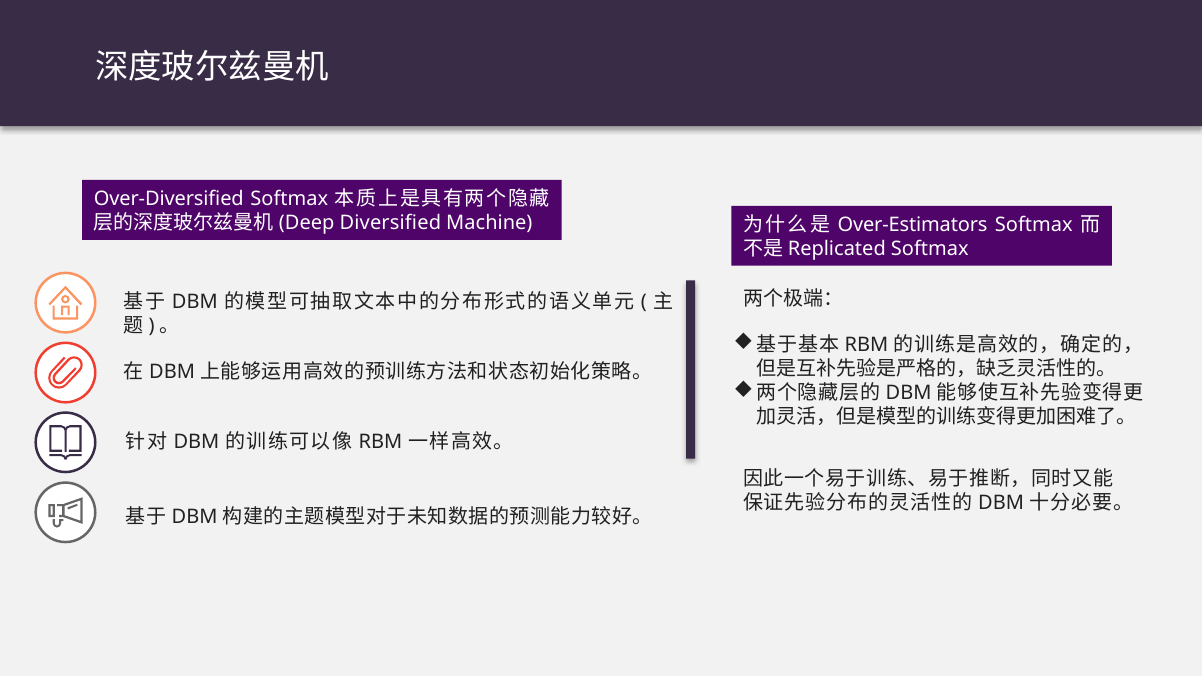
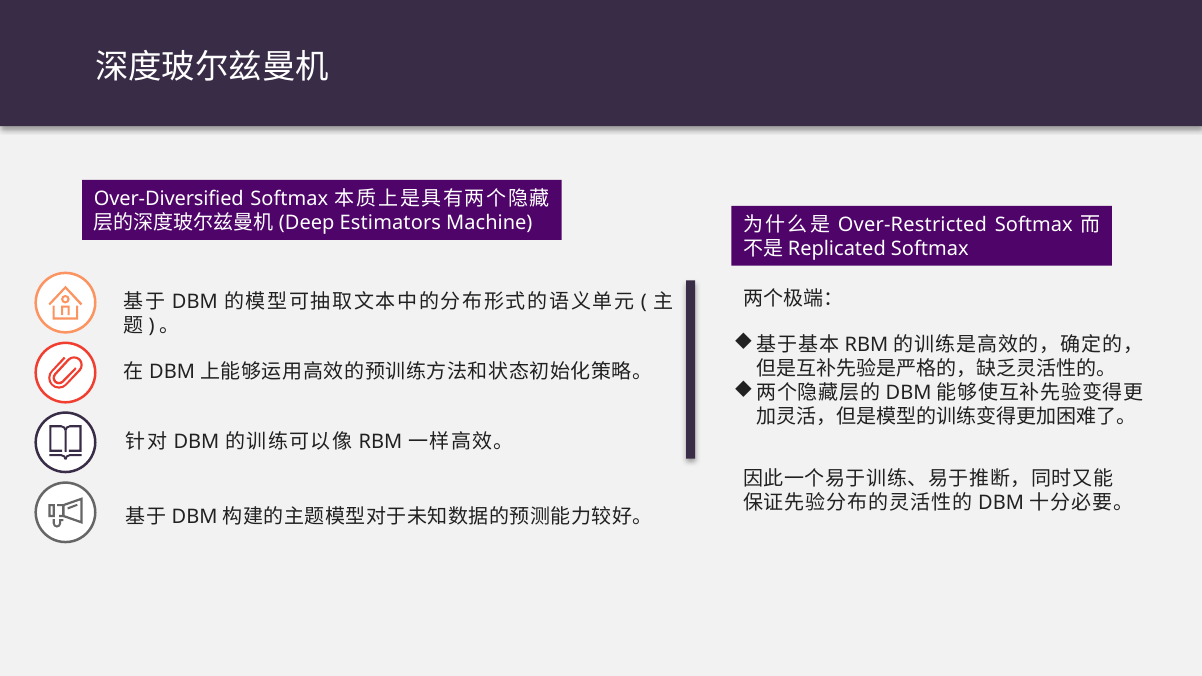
Diversified: Diversified -> Estimators
Over-Estimators: Over-Estimators -> Over-Restricted
